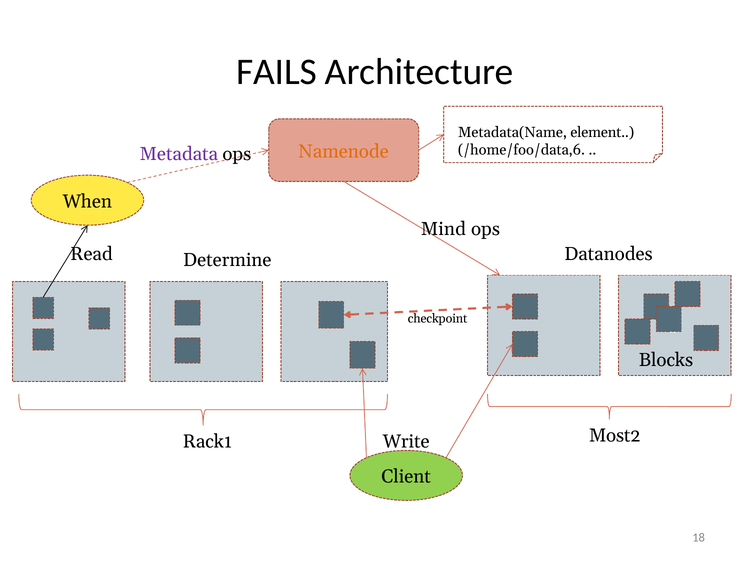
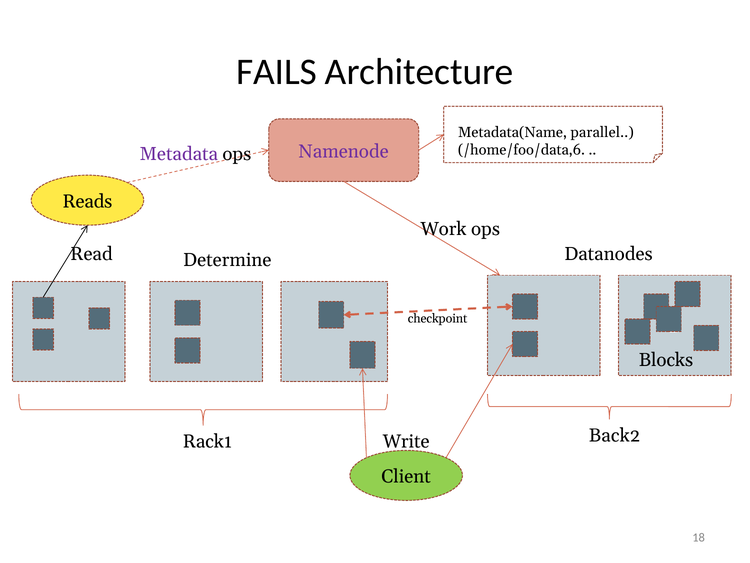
element: element -> parallel
Namenode colour: orange -> purple
When: When -> Reads
Mind: Mind -> Work
Most2: Most2 -> Back2
